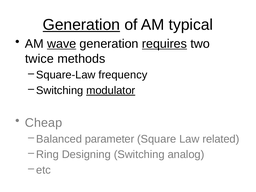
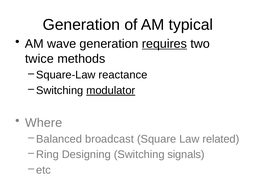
Generation at (81, 25) underline: present -> none
wave underline: present -> none
frequency: frequency -> reactance
Cheap: Cheap -> Where
parameter: parameter -> broadcast
analog: analog -> signals
